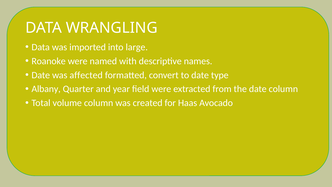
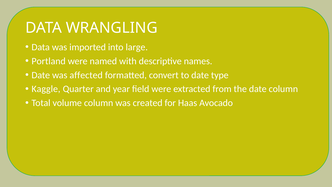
Roanoke: Roanoke -> Portland
Albany: Albany -> Kaggle
